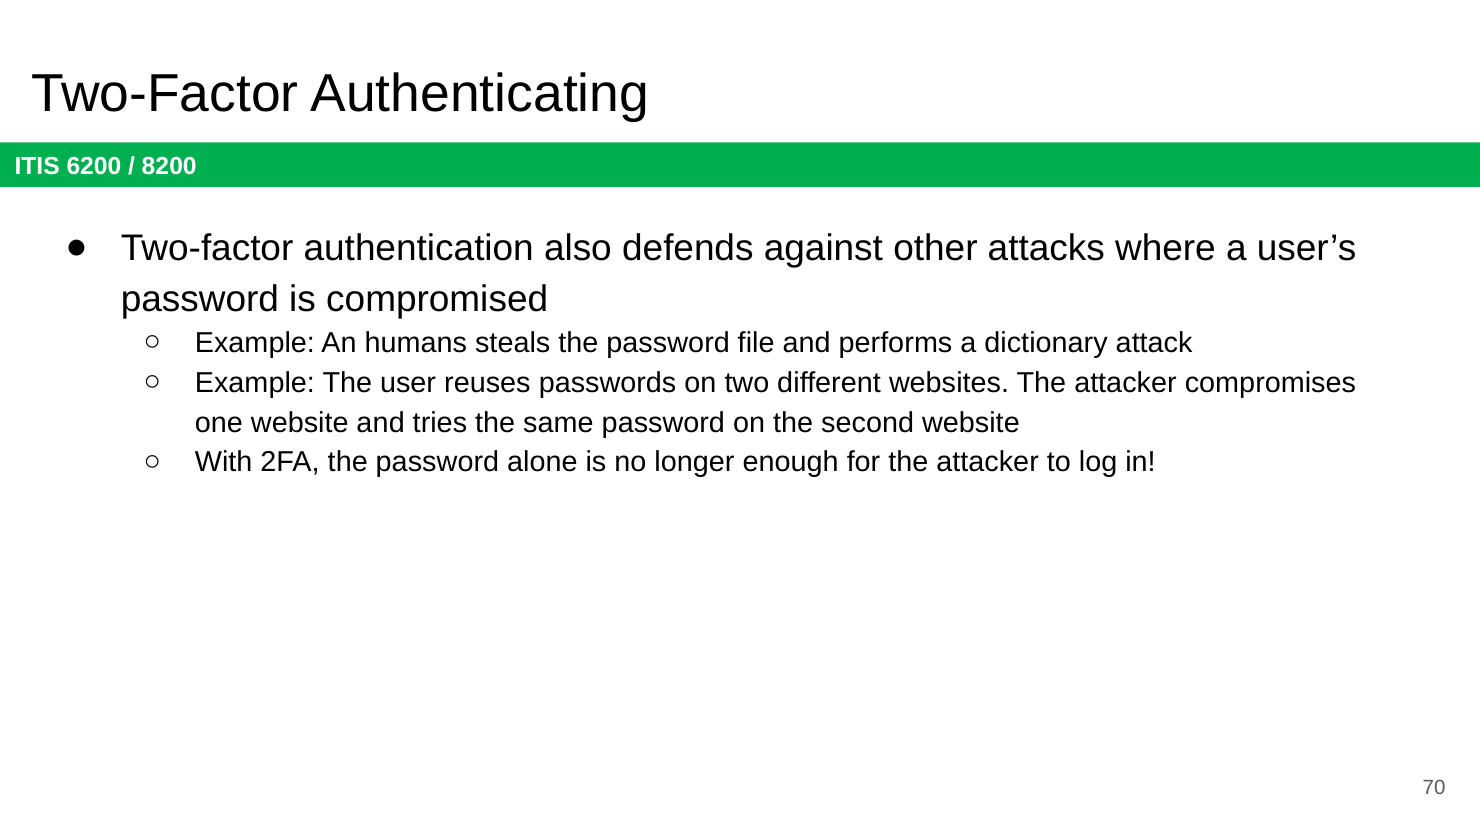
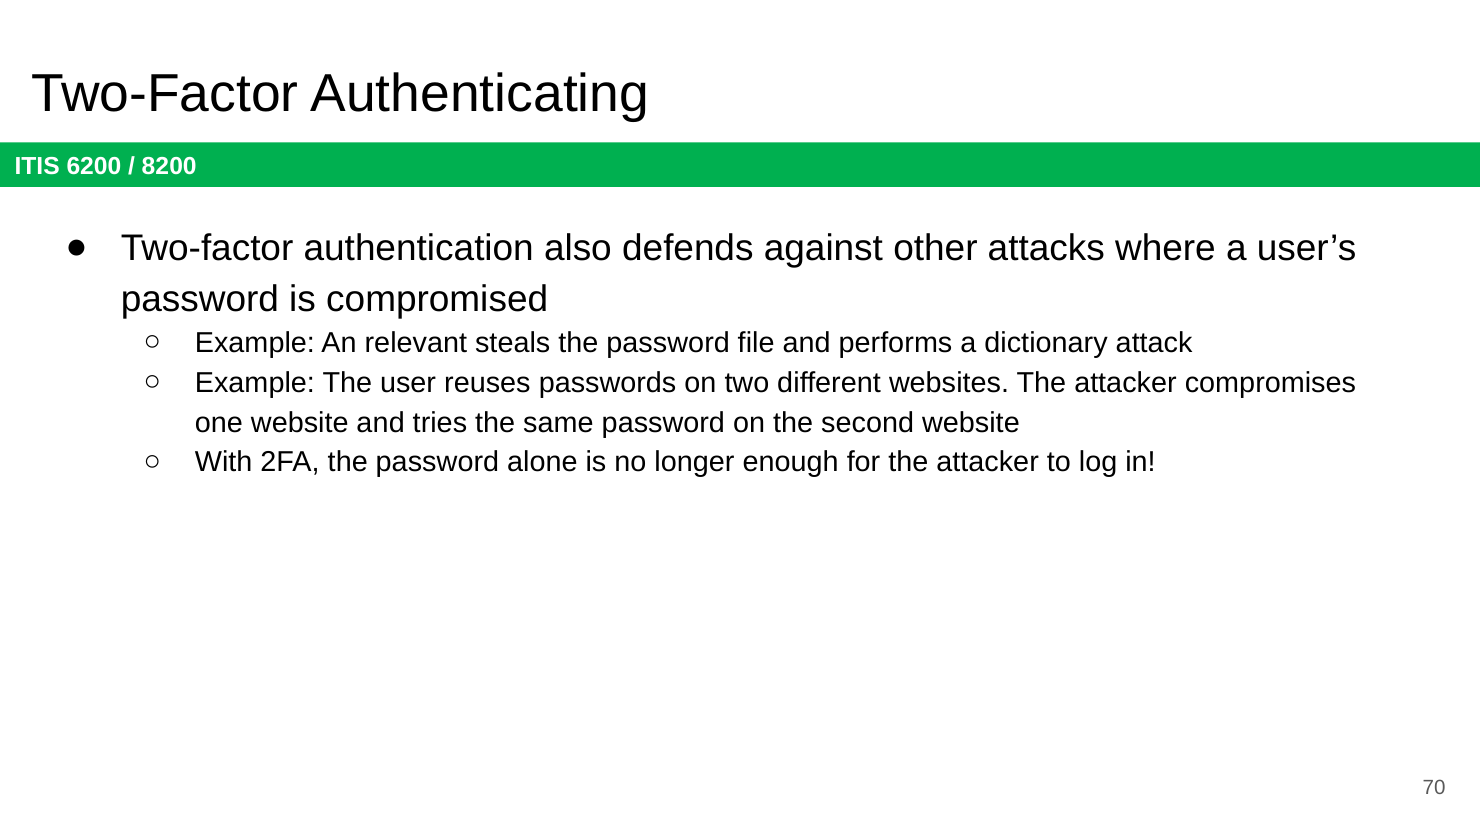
humans: humans -> relevant
